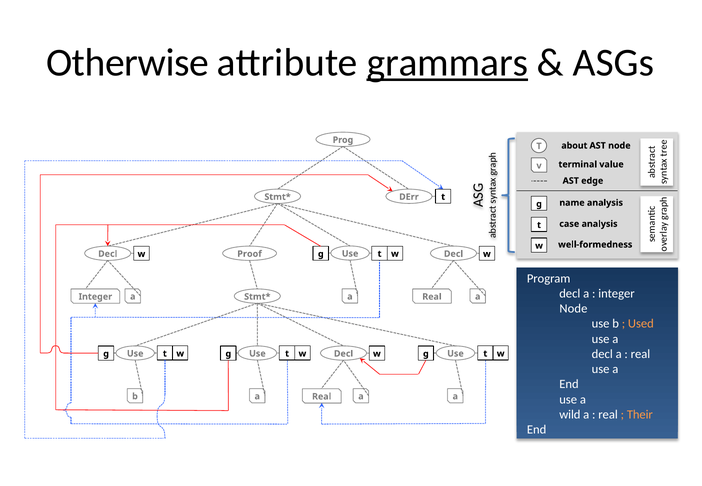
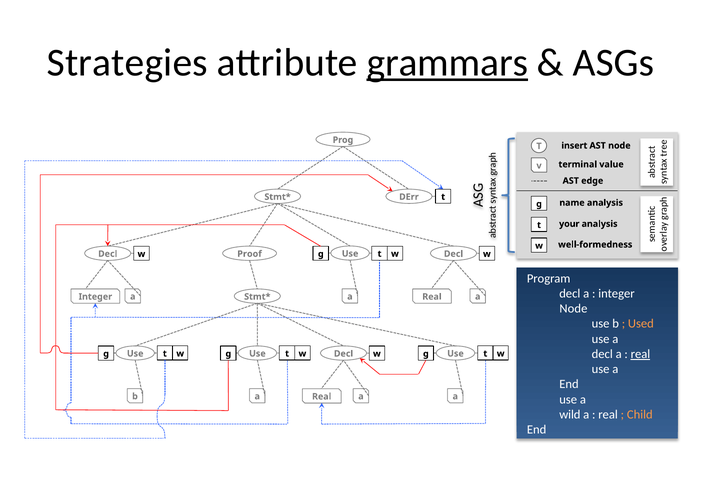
Otherwise: Otherwise -> Strategies
about: about -> insert
case: case -> your
real at (640, 354) underline: none -> present
Their: Their -> Child
